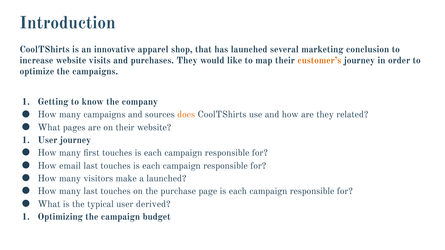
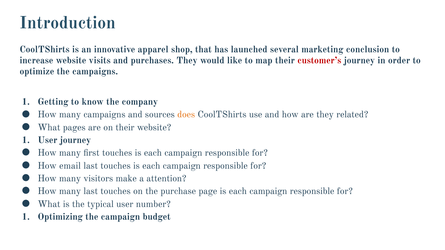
customer’s colour: orange -> red
a launched: launched -> attention
derived: derived -> number
